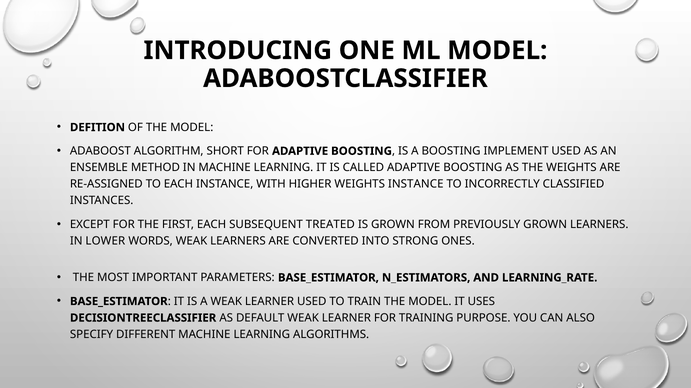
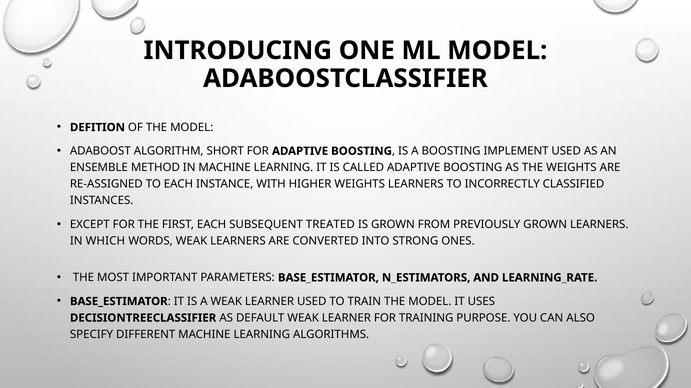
WEIGHTS INSTANCE: INSTANCE -> LEARNERS
LOWER: LOWER -> WHICH
